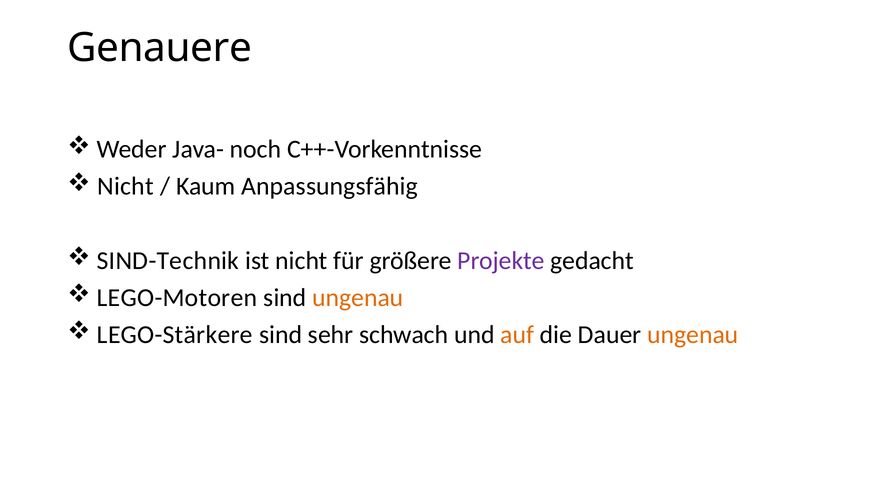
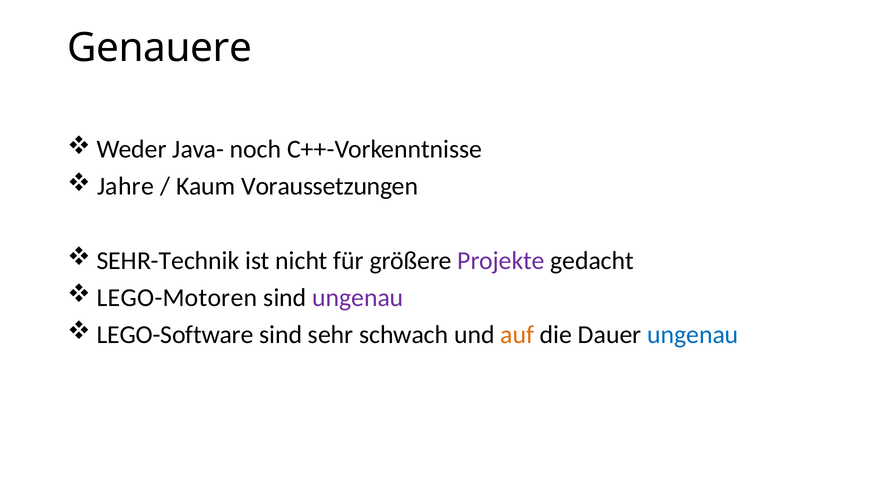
Nicht at (125, 187): Nicht -> Jahre
Anpassungsfähig: Anpassungsfähig -> Voraussetzungen
SIND-Technik: SIND-Technik -> SEHR-Technik
ungenau at (358, 298) colour: orange -> purple
LEGO-Stärkere: LEGO-Stärkere -> LEGO-Software
ungenau at (693, 335) colour: orange -> blue
